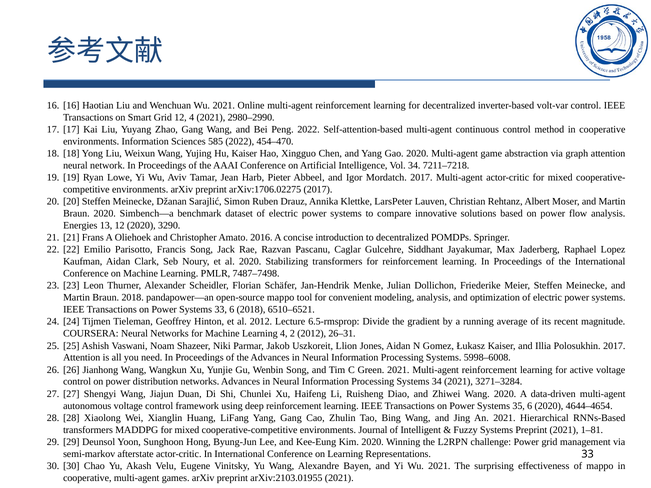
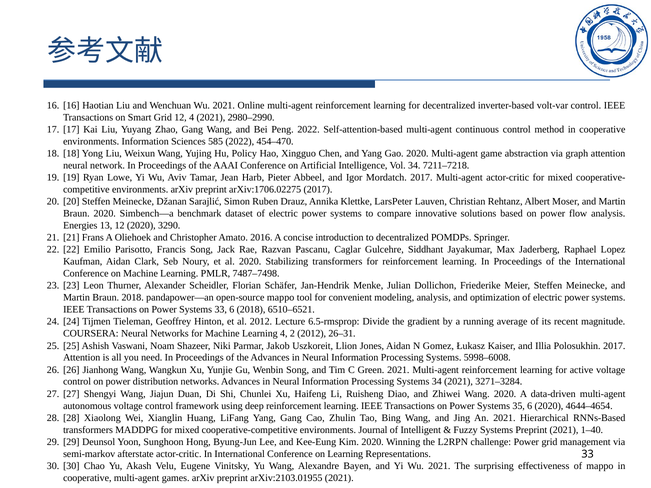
Hu Kaiser: Kaiser -> Policy
1–81: 1–81 -> 1–40
